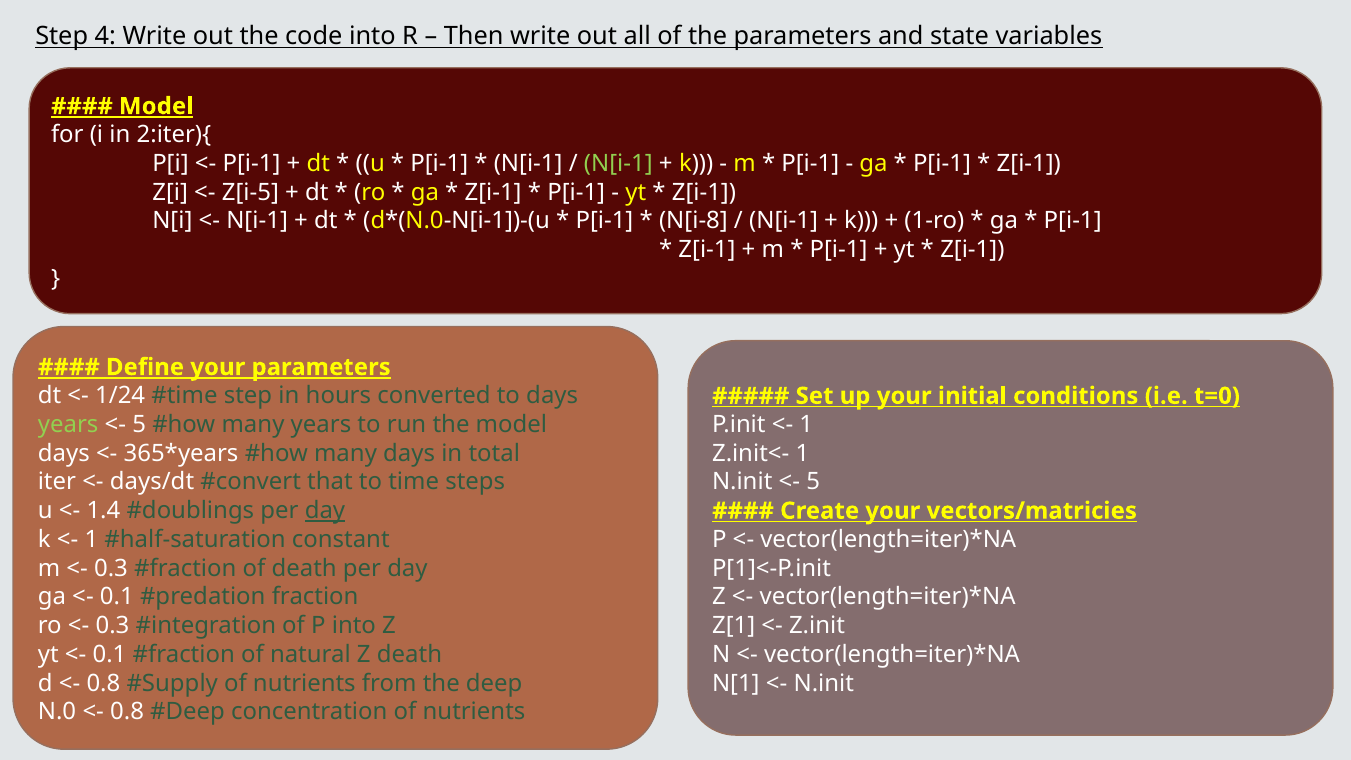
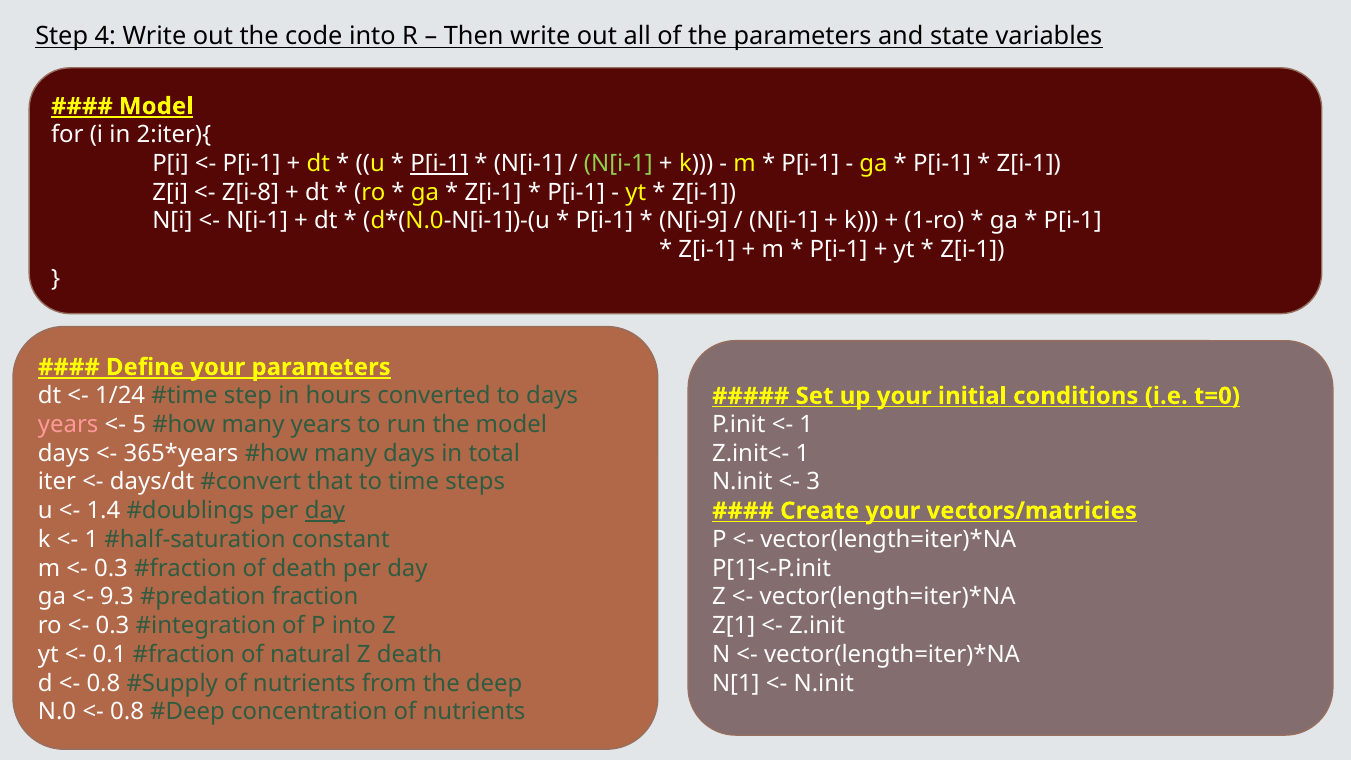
P[i-1 at (439, 164) underline: none -> present
Z[i-5: Z[i-5 -> Z[i-8
N[i-8: N[i-8 -> N[i-9
years at (68, 425) colour: light green -> pink
5 at (813, 482): 5 -> 3
0.1 at (117, 597): 0.1 -> 9.3
